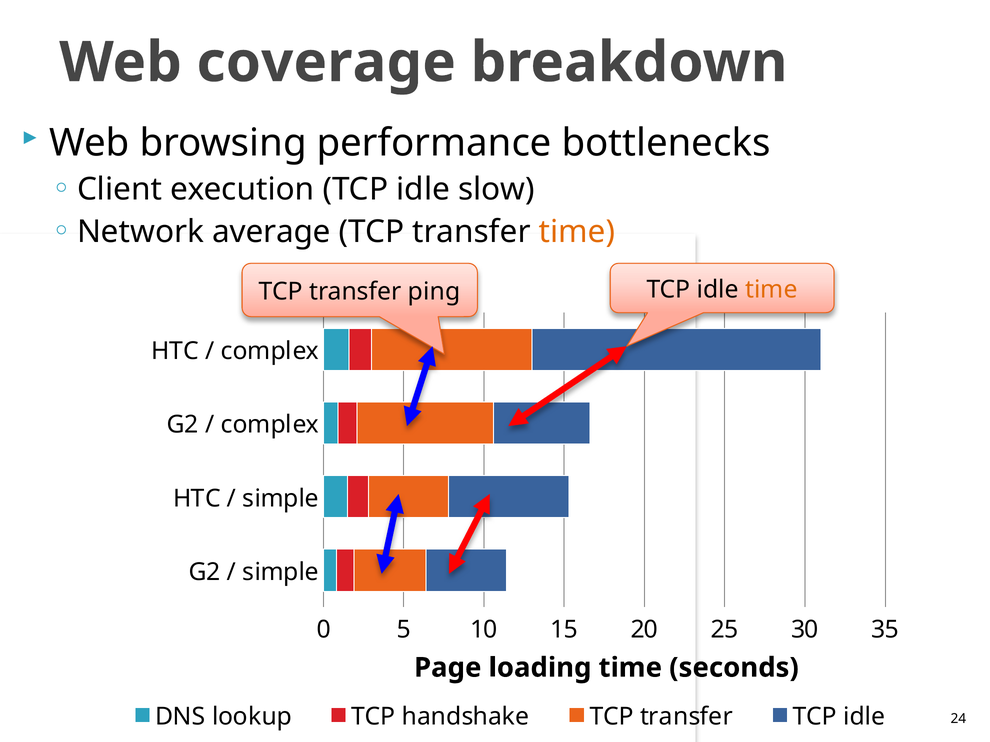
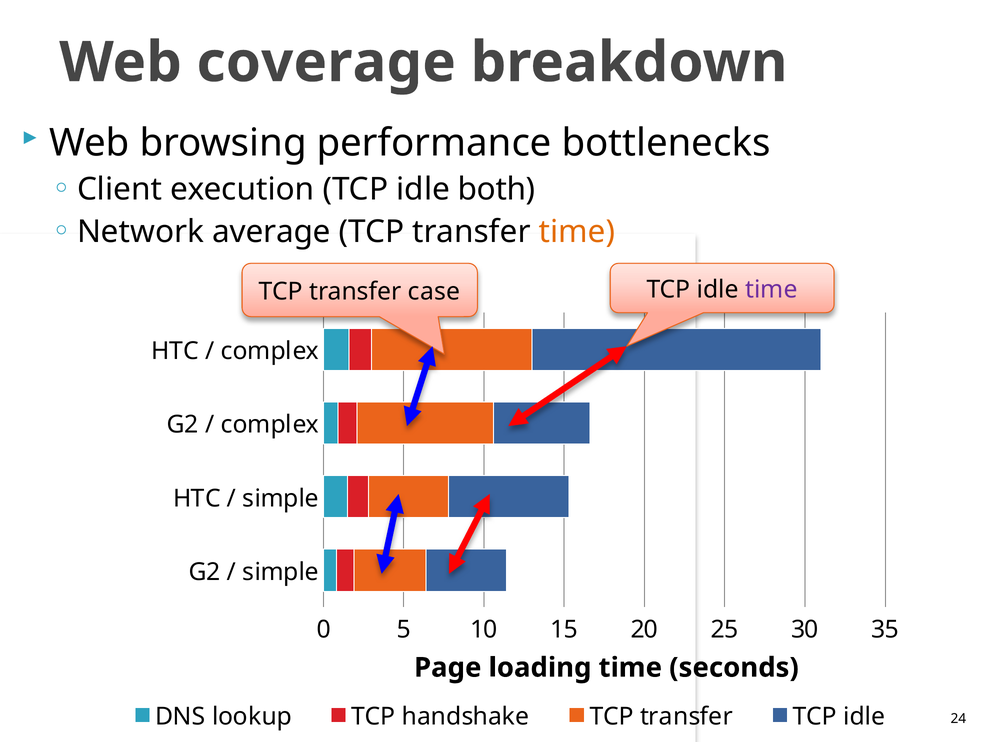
slow: slow -> both
time at (771, 290) colour: orange -> purple
ping: ping -> case
